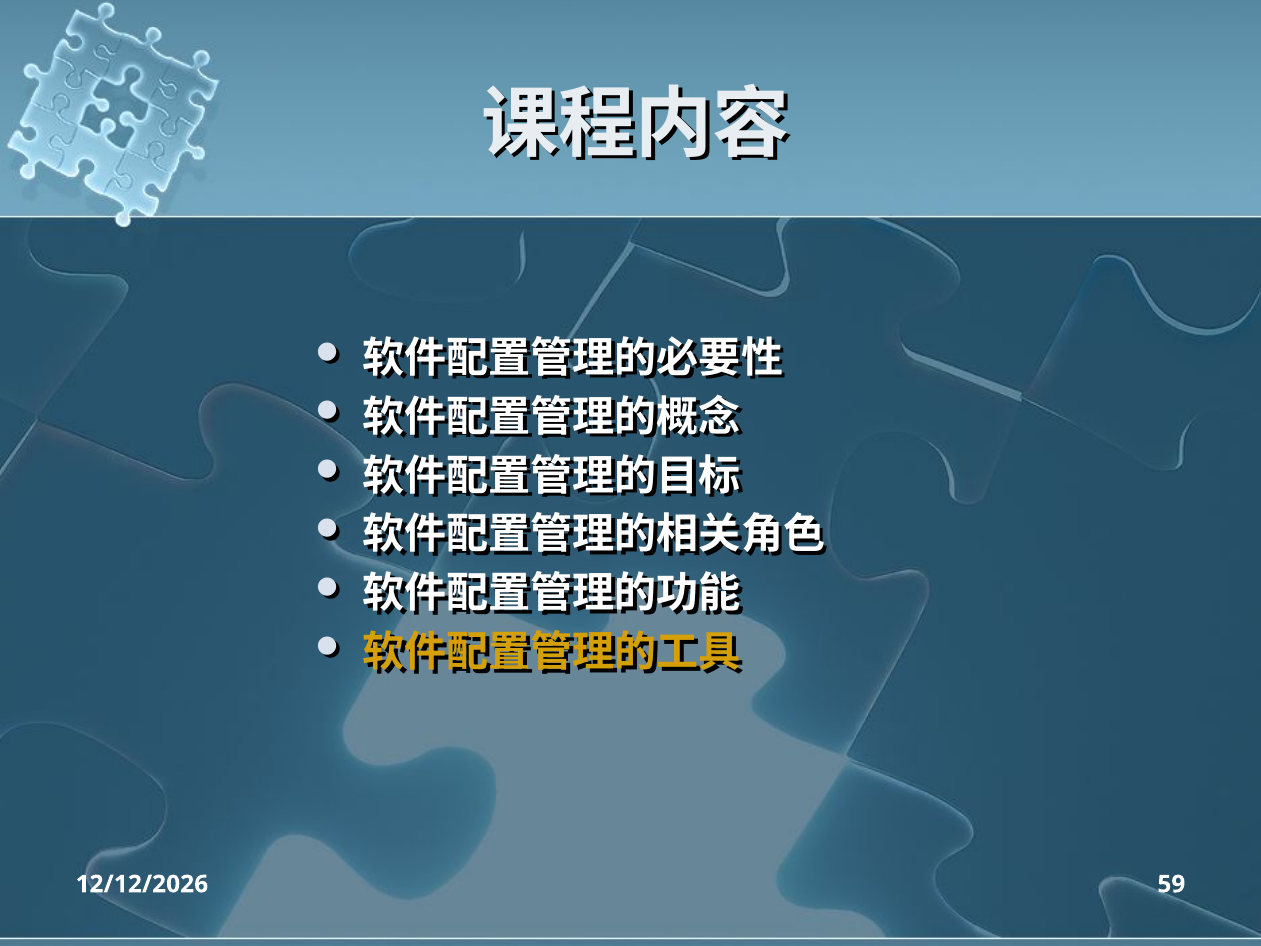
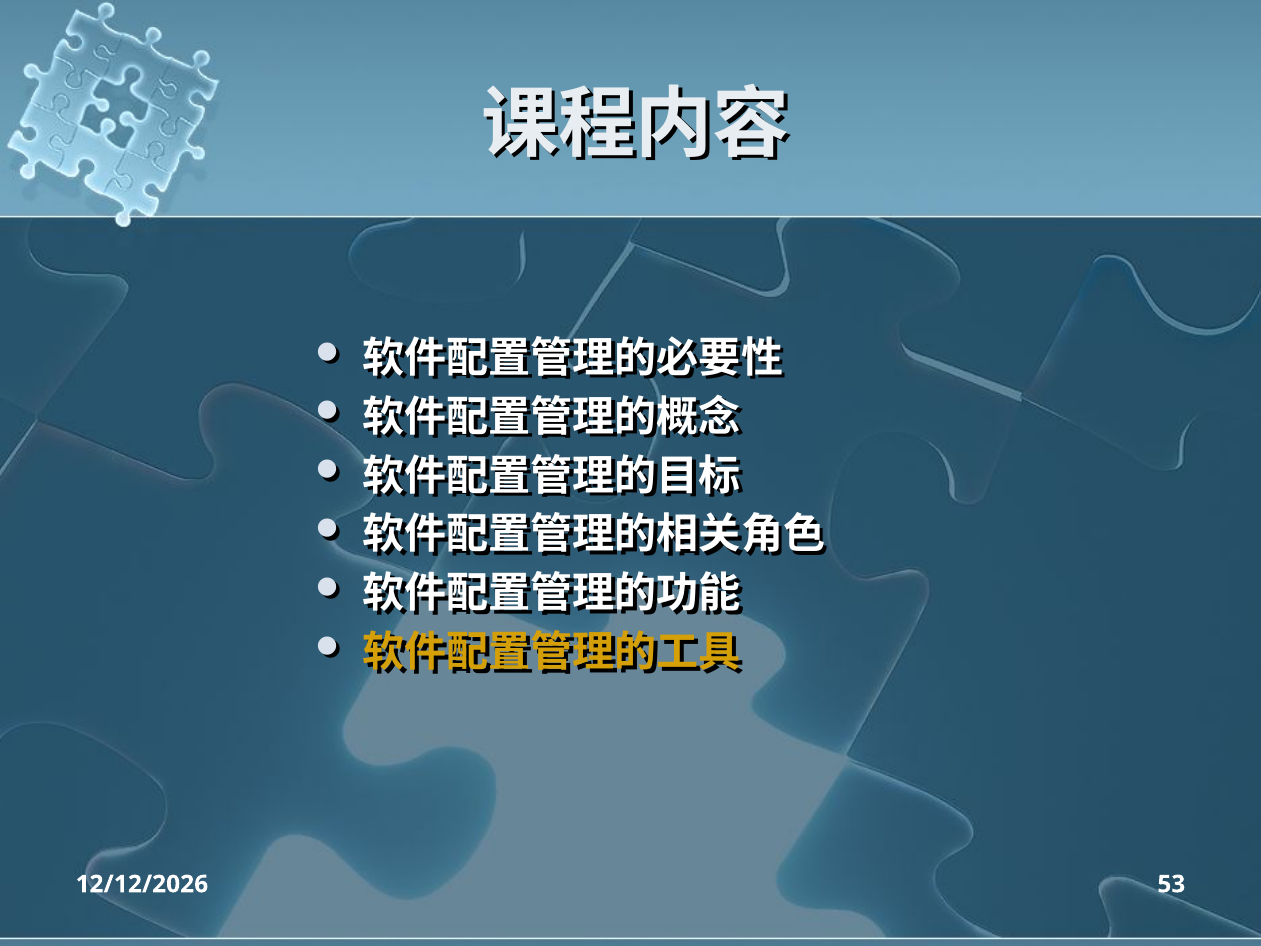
59: 59 -> 53
